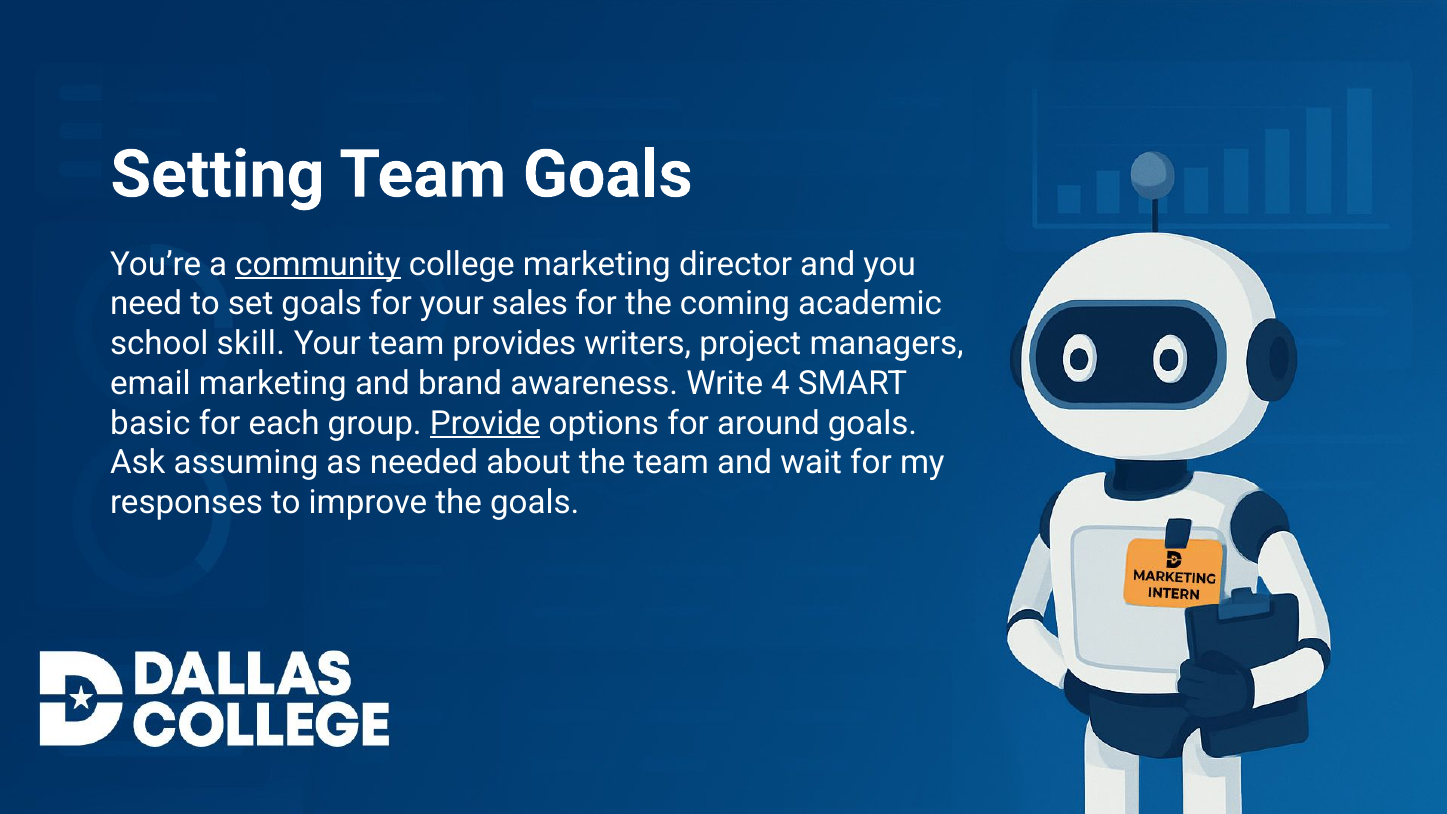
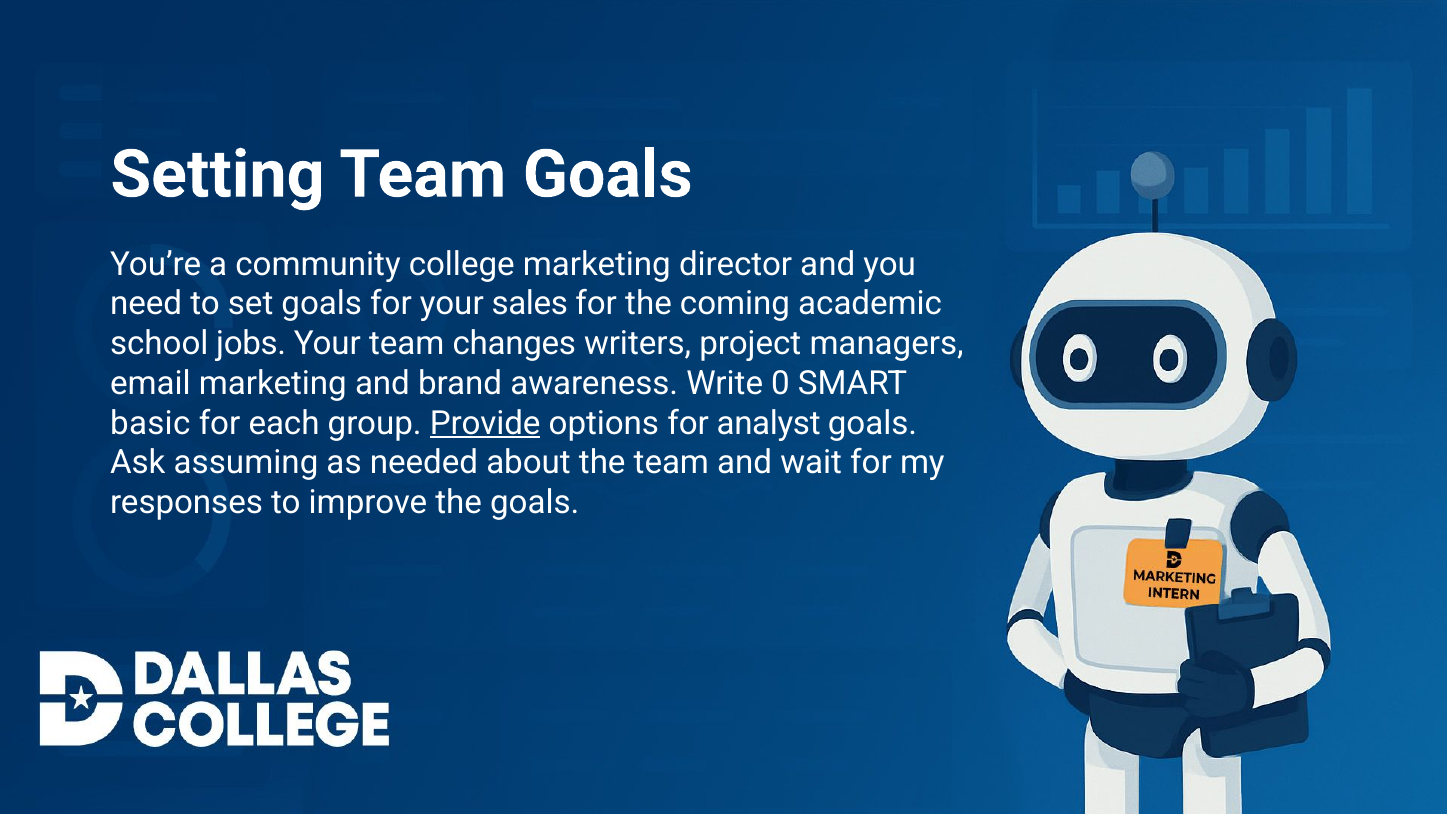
community underline: present -> none
skill: skill -> jobs
provides: provides -> changes
4: 4 -> 0
around: around -> analyst
